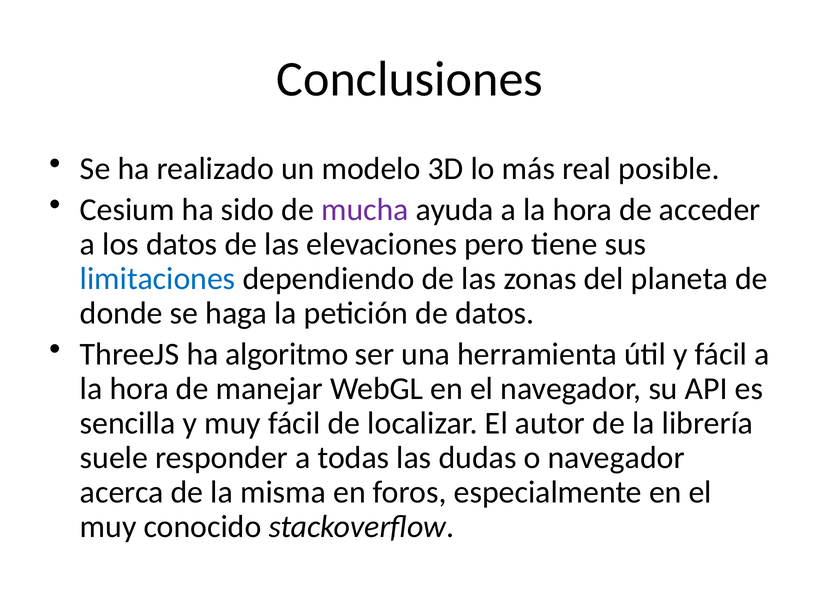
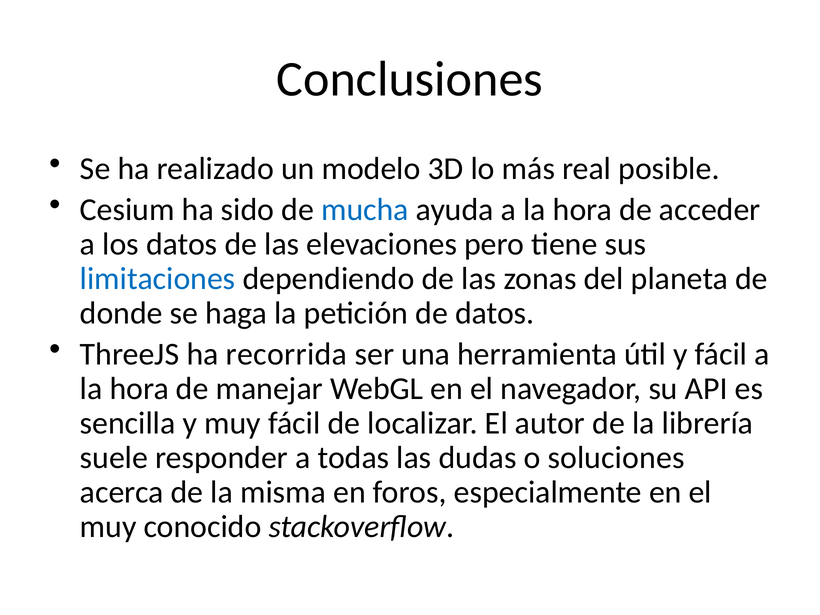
mucha colour: purple -> blue
algoritmo: algoritmo -> recorrida
o navegador: navegador -> soluciones
